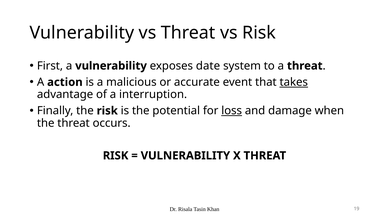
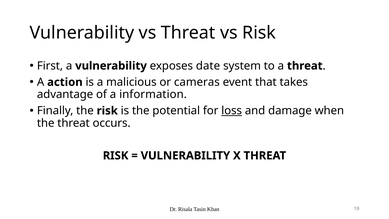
accurate: accurate -> cameras
takes underline: present -> none
interruption: interruption -> information
